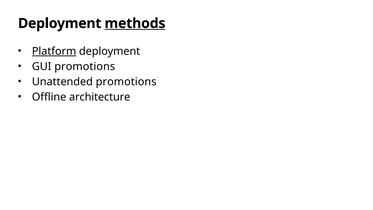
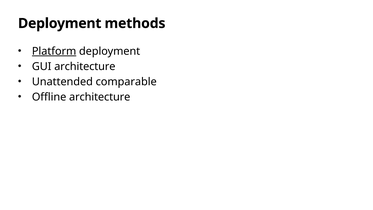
methods underline: present -> none
GUI promotions: promotions -> architecture
Unattended promotions: promotions -> comparable
